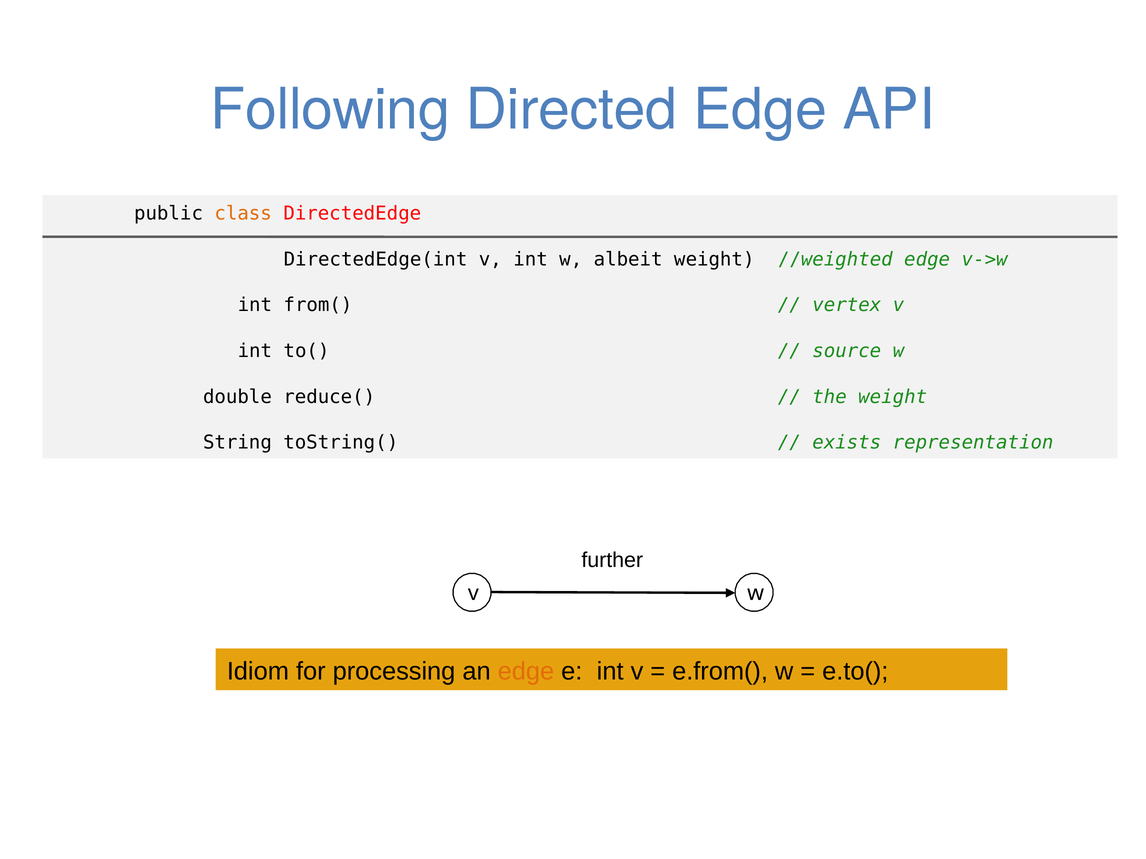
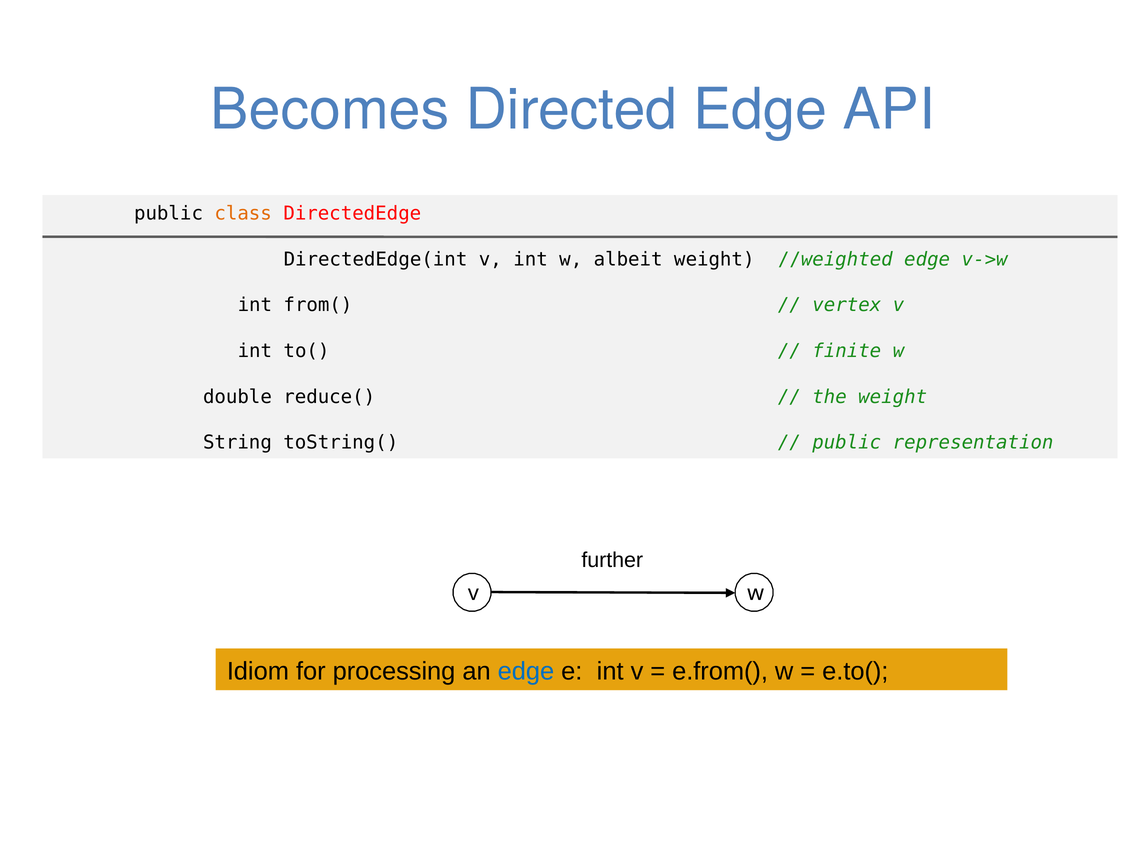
Following: Following -> Becomes
source: source -> finite
exists at (847, 443): exists -> public
edge at (526, 672) colour: orange -> blue
